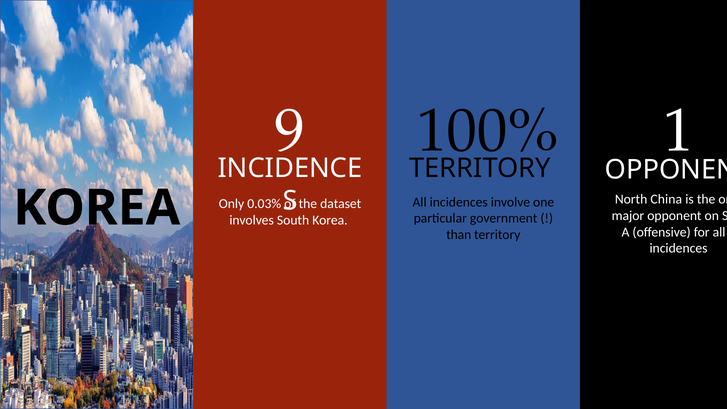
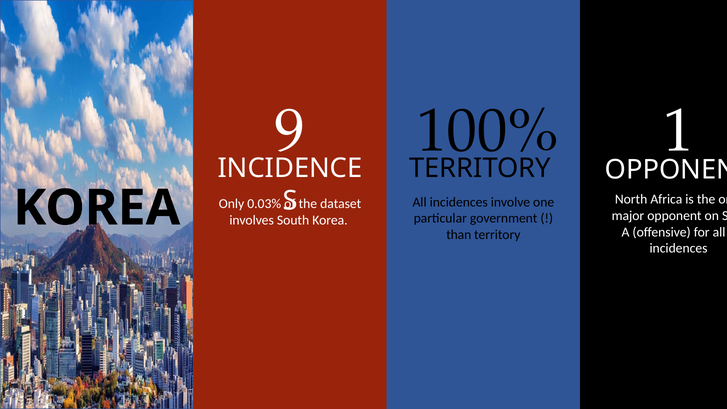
China: China -> Africa
